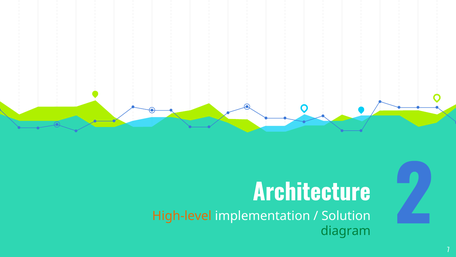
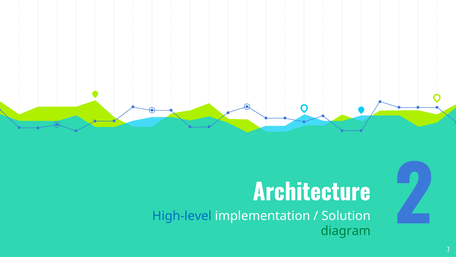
High-level colour: orange -> blue
